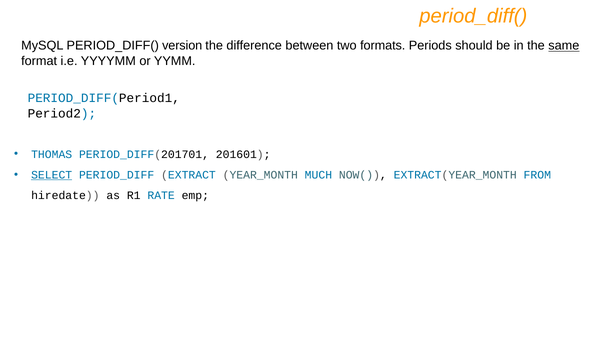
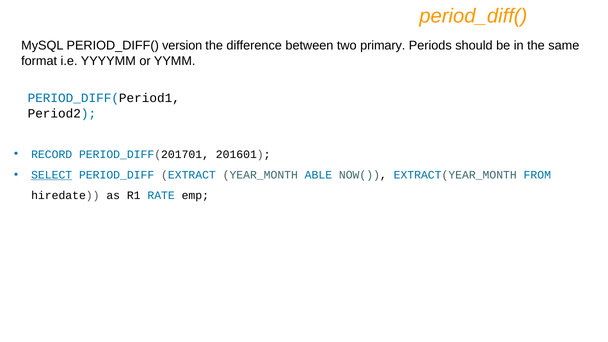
formats: formats -> primary
same underline: present -> none
THOMAS: THOMAS -> RECORD
MUCH: MUCH -> ABLE
